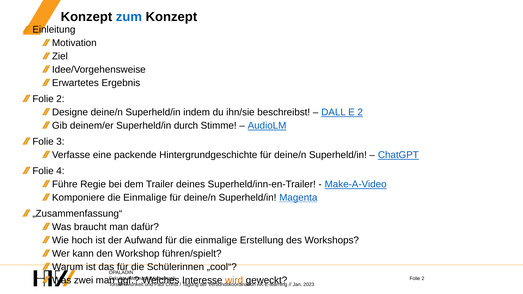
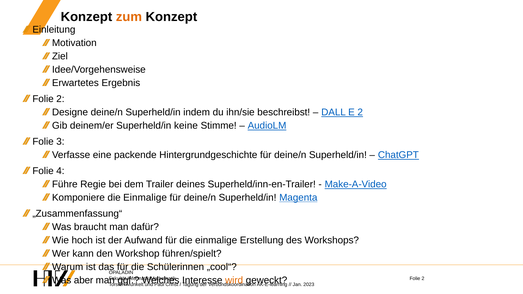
zum colour: blue -> orange
durch: durch -> keine
zwei: zwei -> aber
